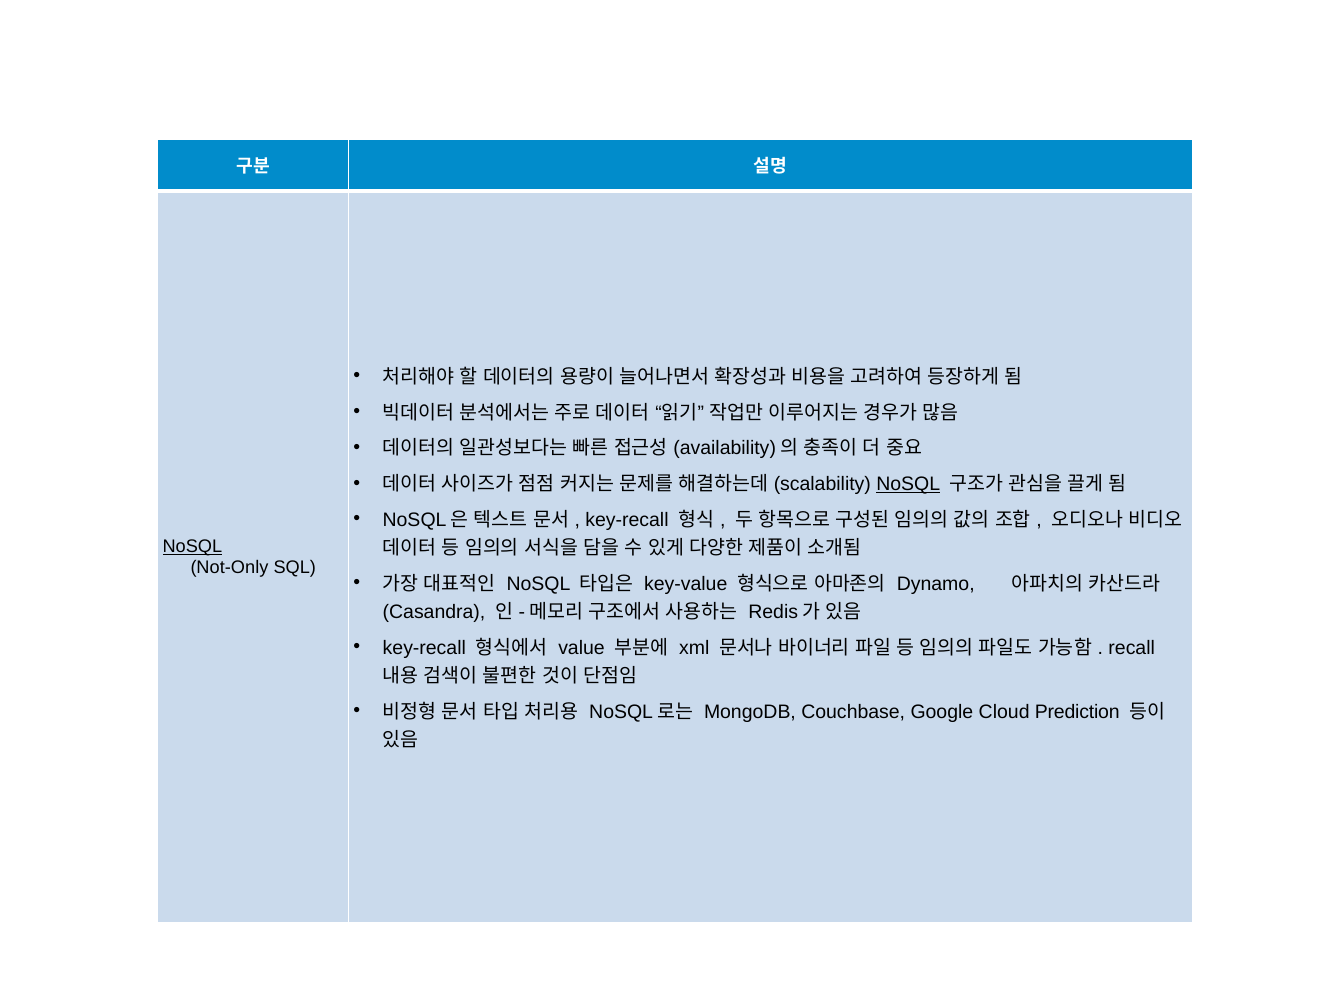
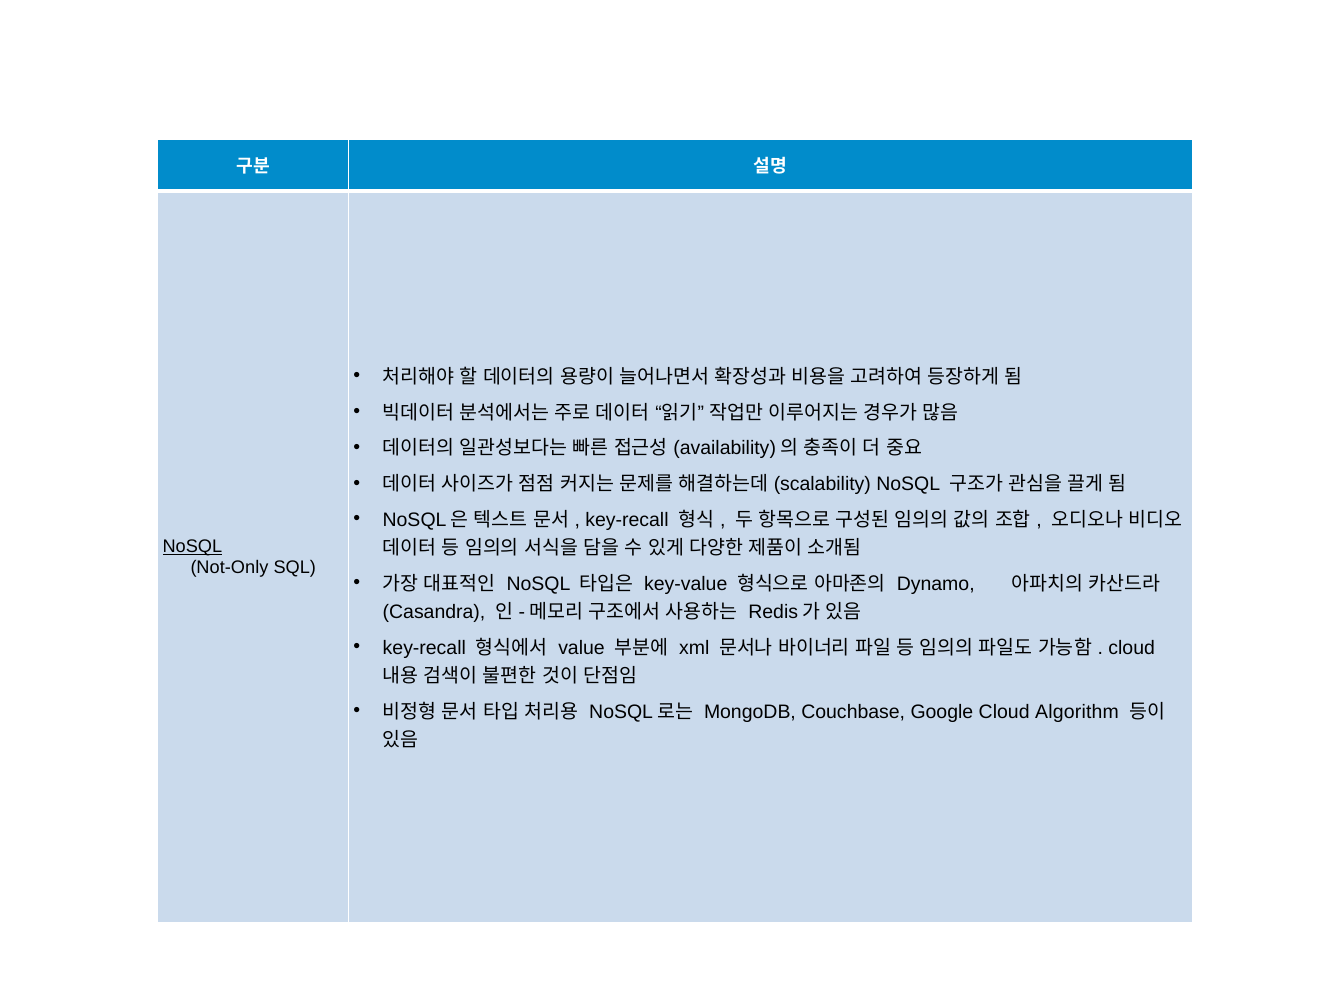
NoSQL at (908, 484) underline: present -> none
recall at (1132, 648): recall -> cloud
Prediction: Prediction -> Algorithm
